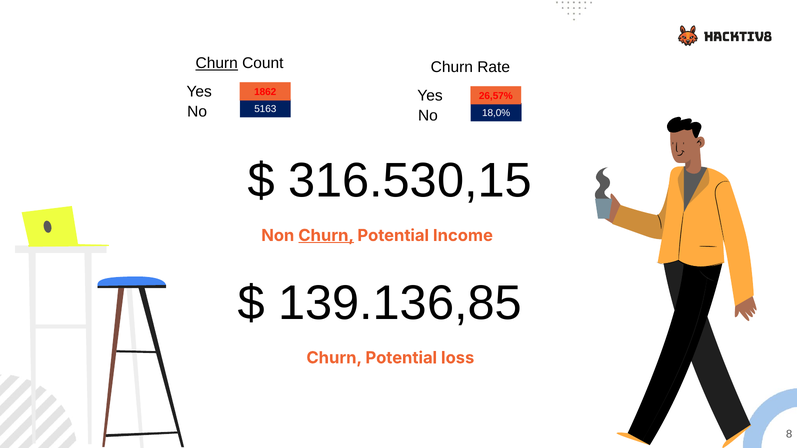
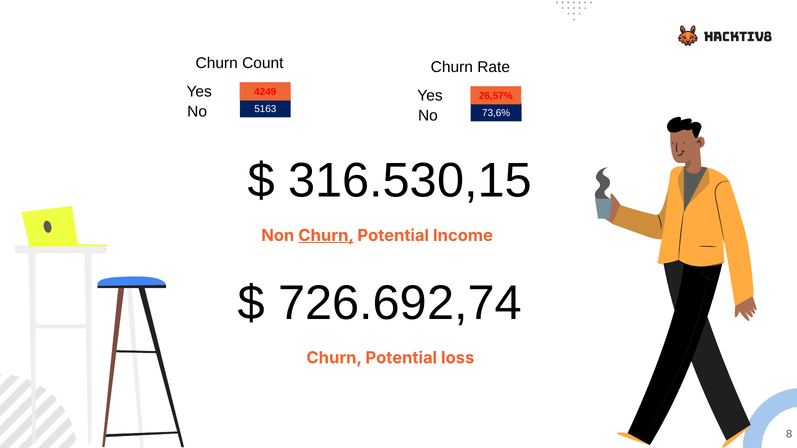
Churn at (217, 63) underline: present -> none
1862: 1862 -> 4249
18,0%: 18,0% -> 73,6%
139.136,85: 139.136,85 -> 726.692,74
